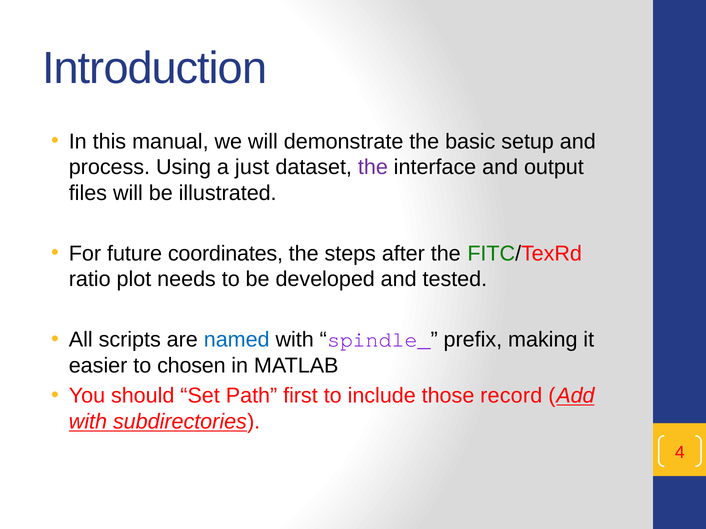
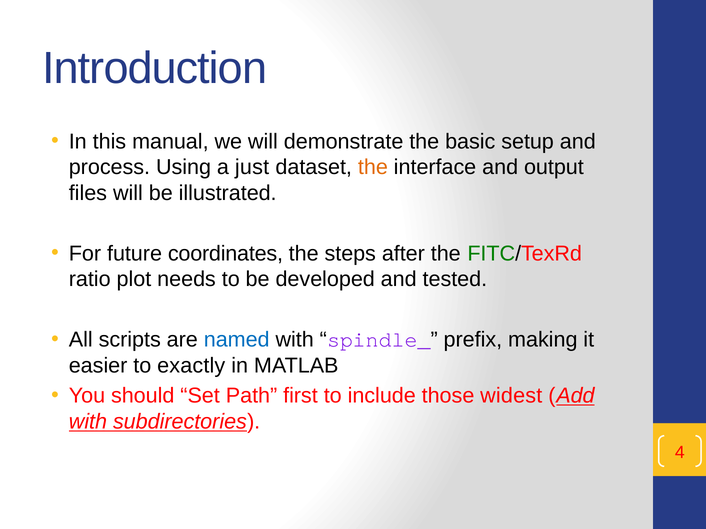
the at (373, 167) colour: purple -> orange
chosen: chosen -> exactly
record: record -> widest
